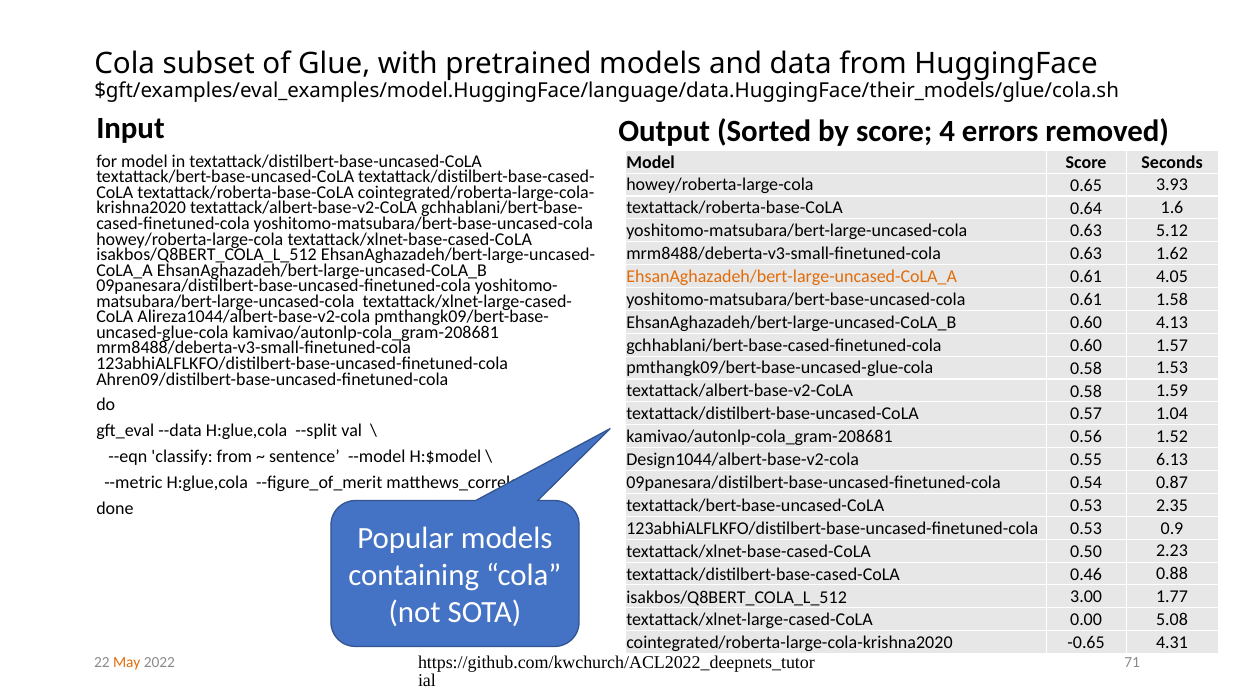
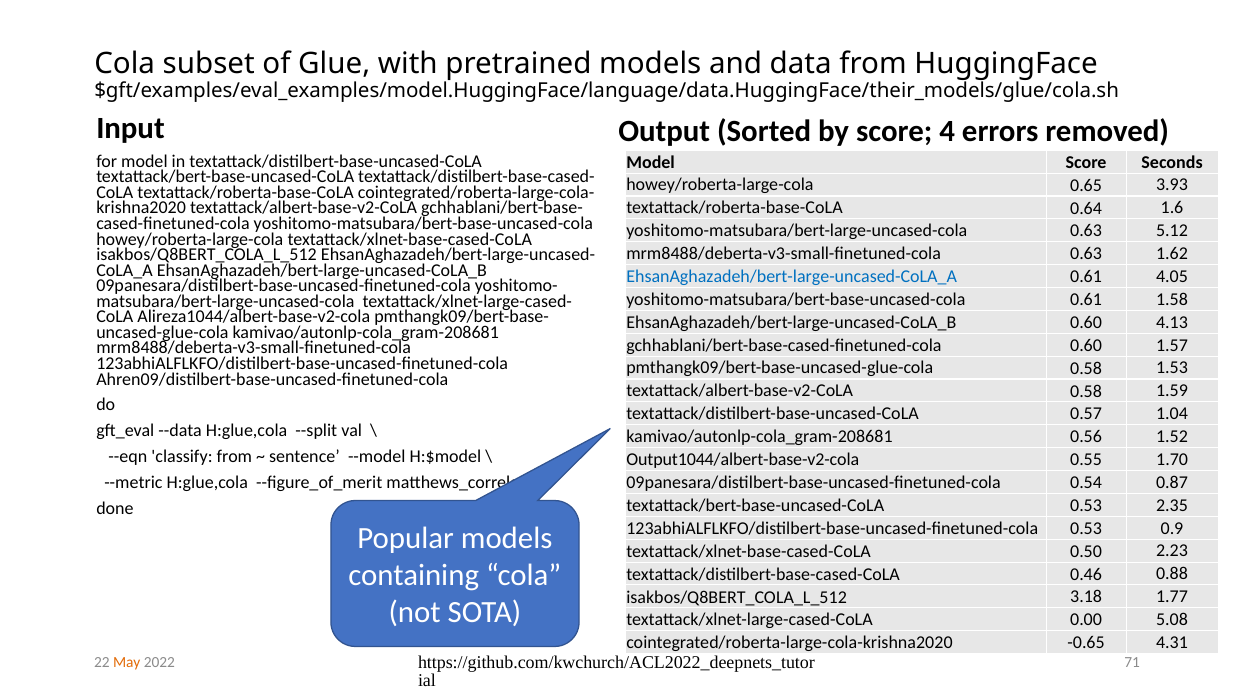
EhsanAghazadeh/bert-large-uncased-CoLA_A colour: orange -> blue
Design1044/albert-base-v2-cola: Design1044/albert-base-v2-cola -> Output1044/albert-base-v2-cola
6.13: 6.13 -> 1.70
3.00: 3.00 -> 3.18
